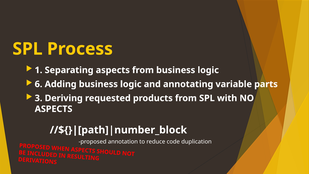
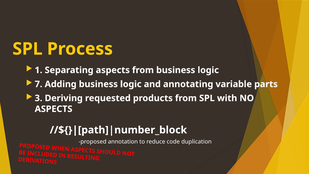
6: 6 -> 7
